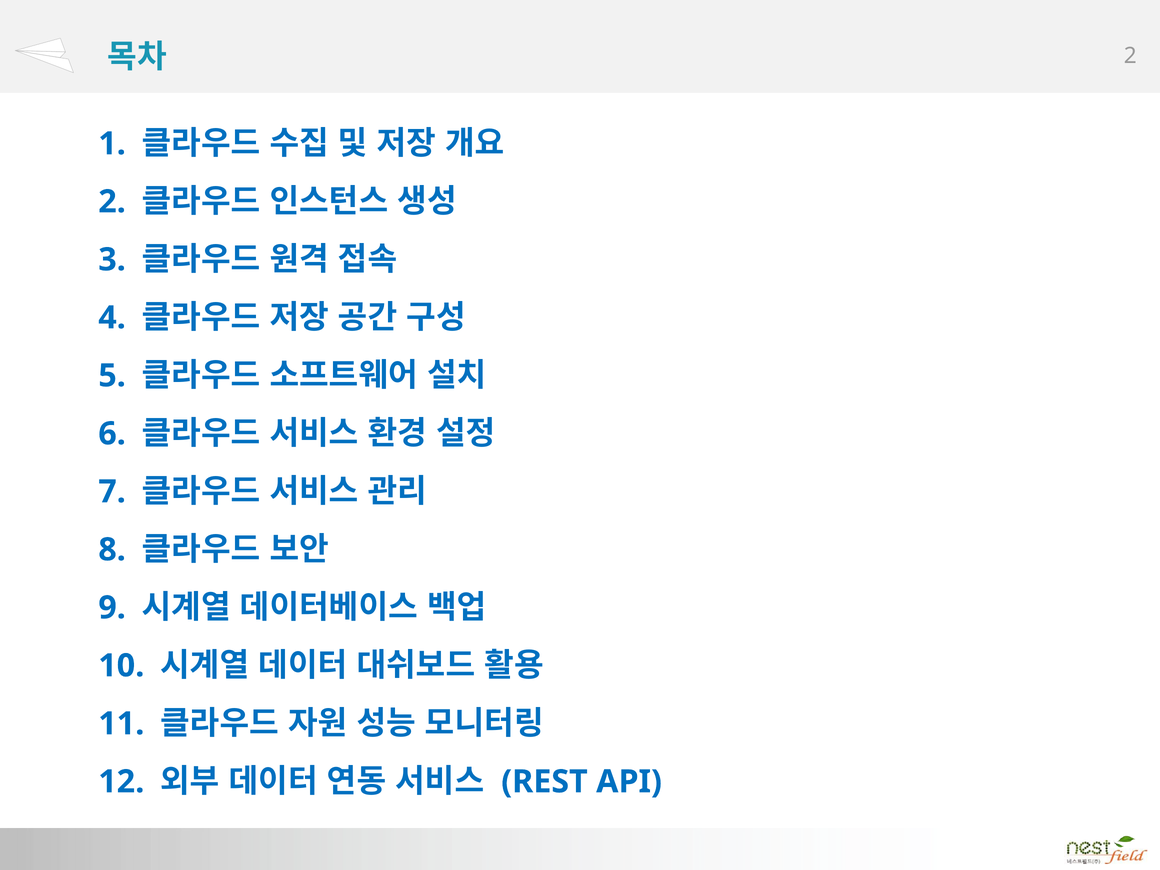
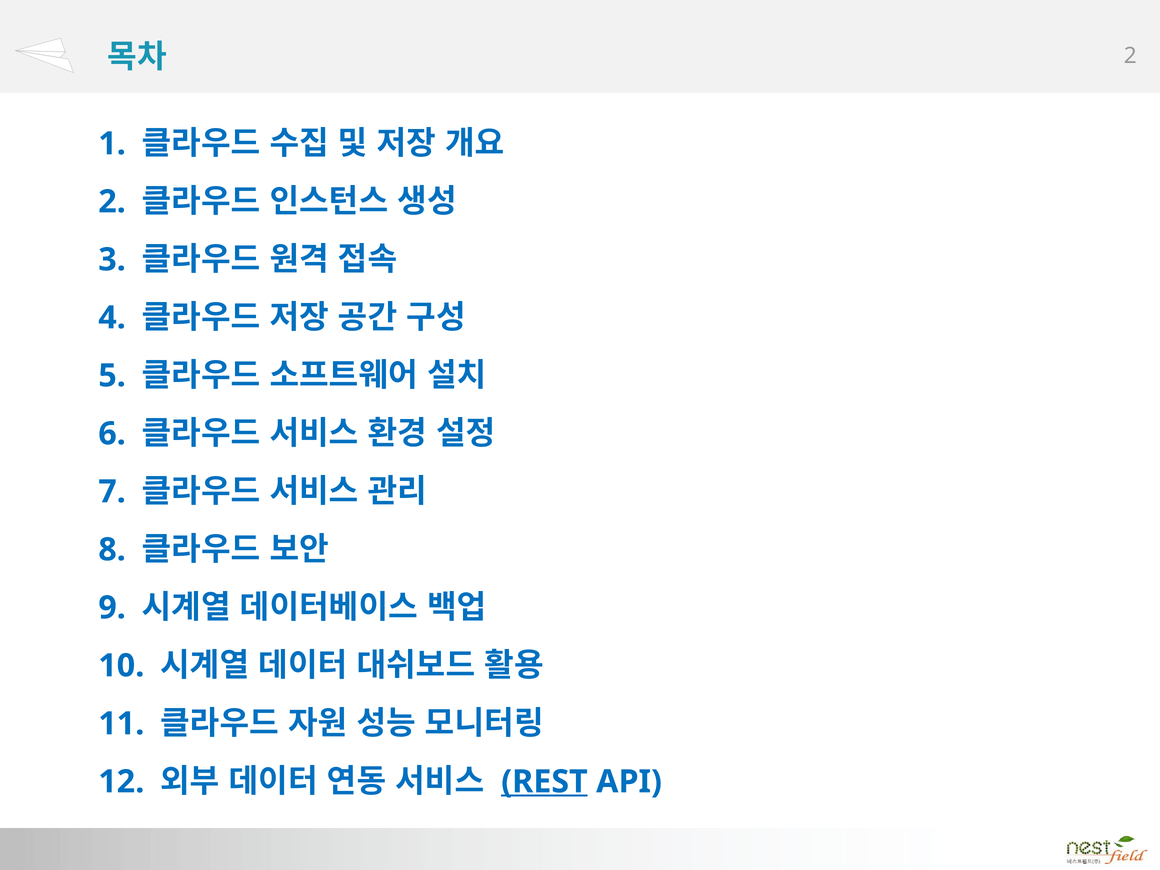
REST underline: none -> present
